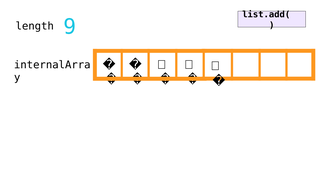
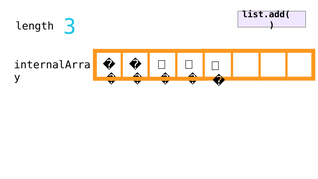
9: 9 -> 3
